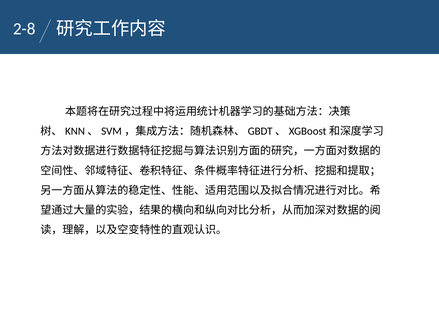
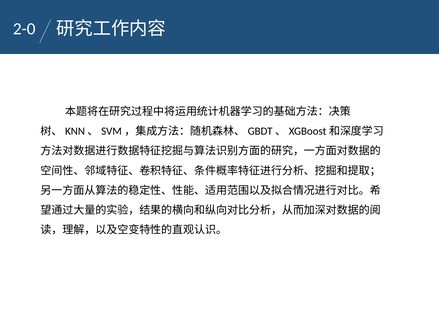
2-8: 2-8 -> 2-0
